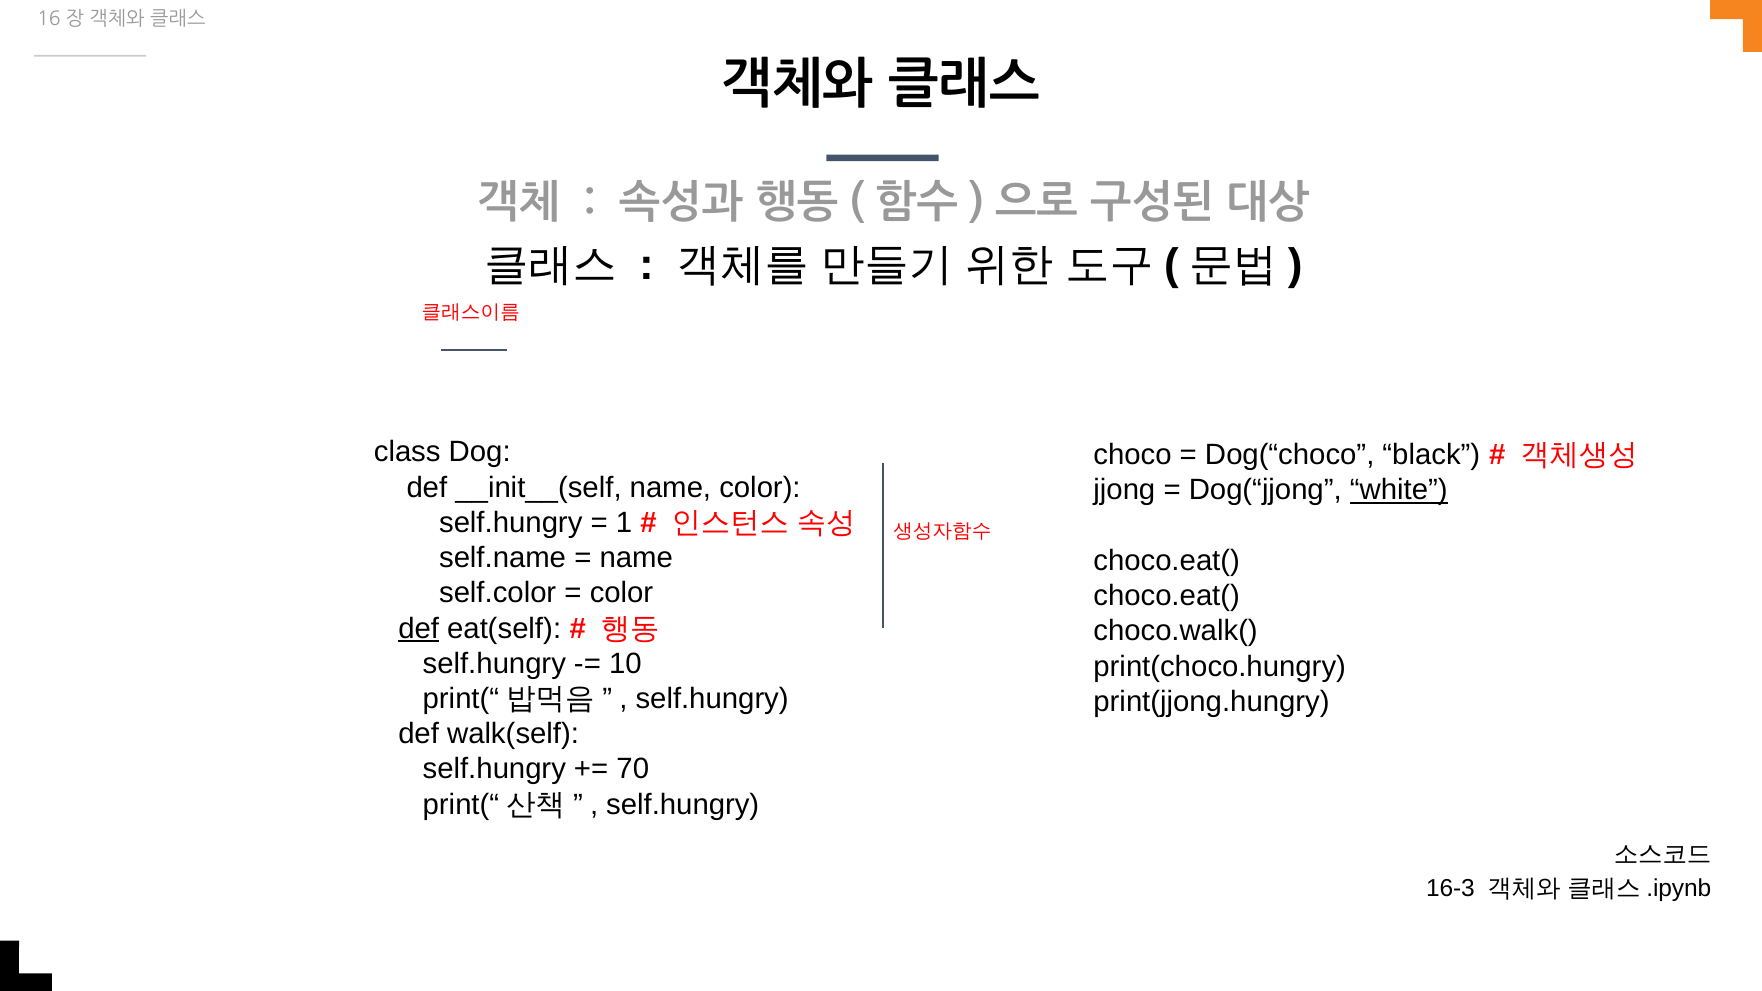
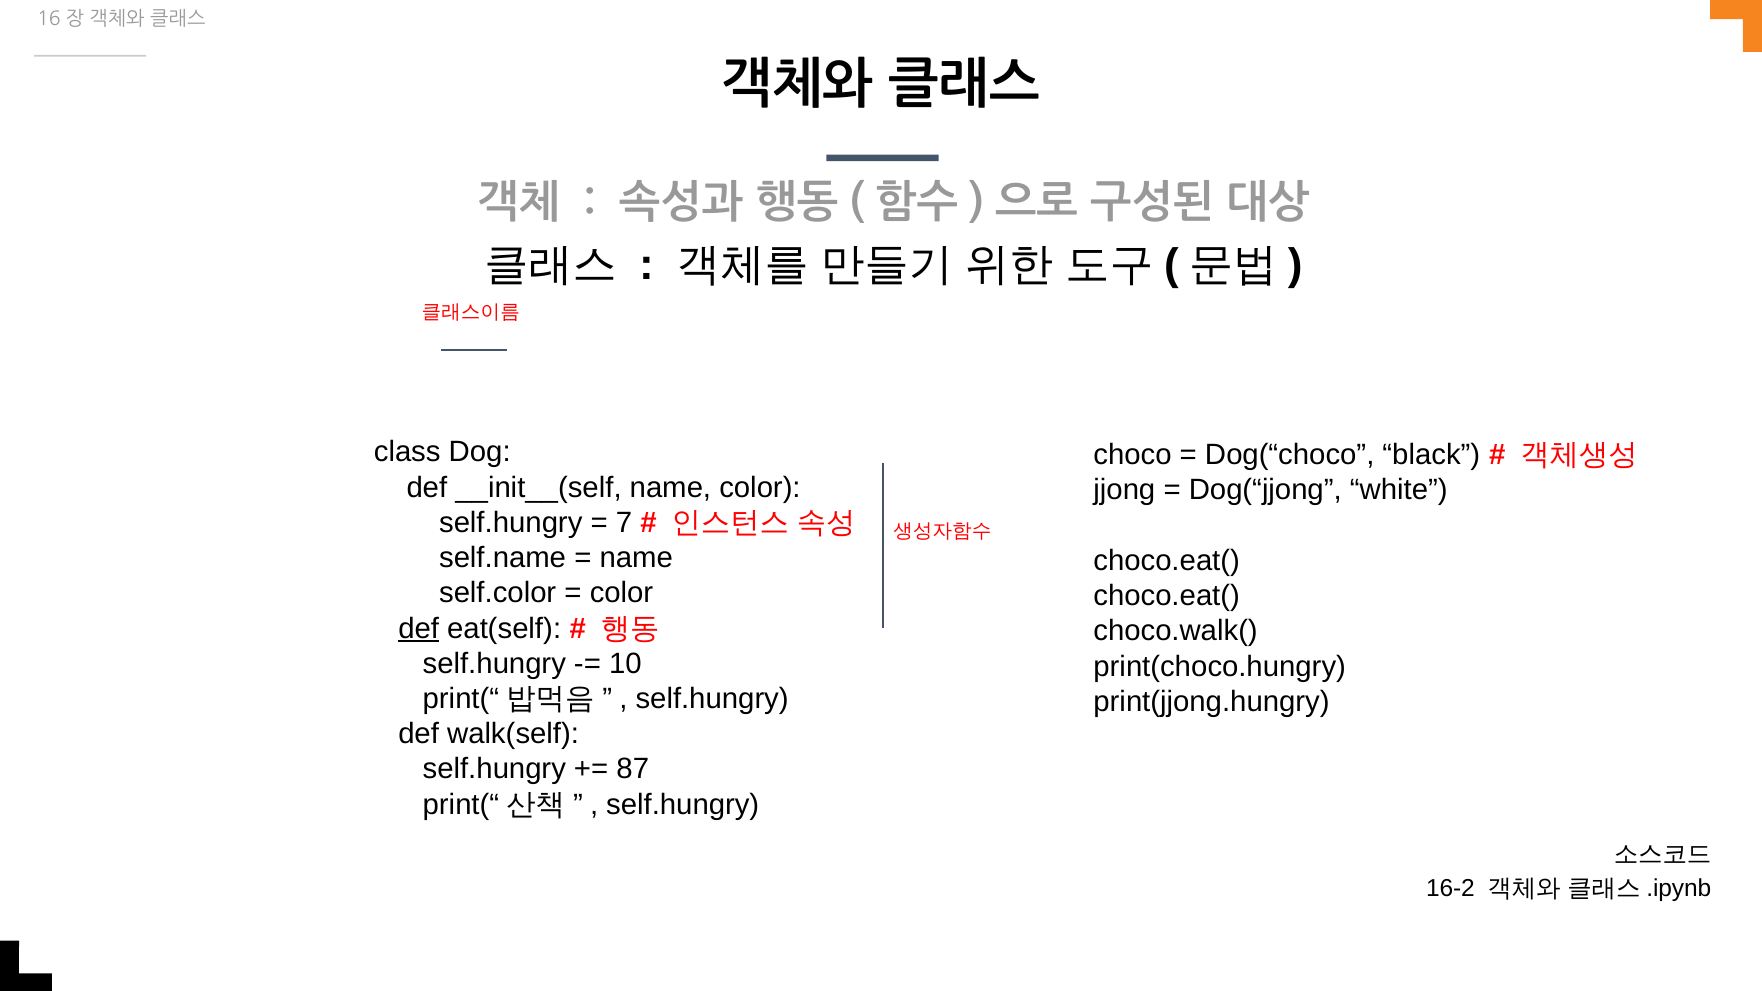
white underline: present -> none
1: 1 -> 7
70: 70 -> 87
16-3: 16-3 -> 16-2
